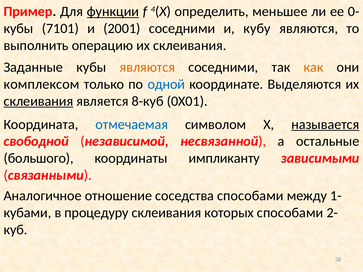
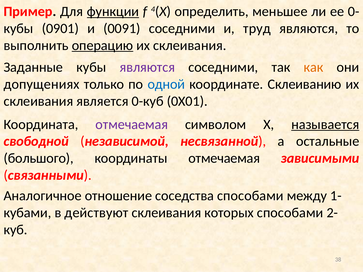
7101: 7101 -> 0901
2001: 2001 -> 0091
кубу: кубу -> труд
операцию underline: none -> present
являются at (147, 67) colour: orange -> purple
комплексом: комплексом -> допущениях
Выделяются: Выделяются -> Склеиванию
склеивания at (38, 101) underline: present -> none
8-куб: 8-куб -> 0-куб
отмечаемая at (132, 124) colour: blue -> purple
координаты импликанту: импликанту -> отмечаемая
процедуру: процедуру -> действуют
